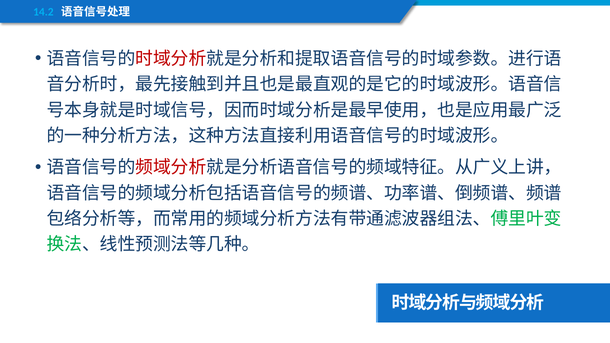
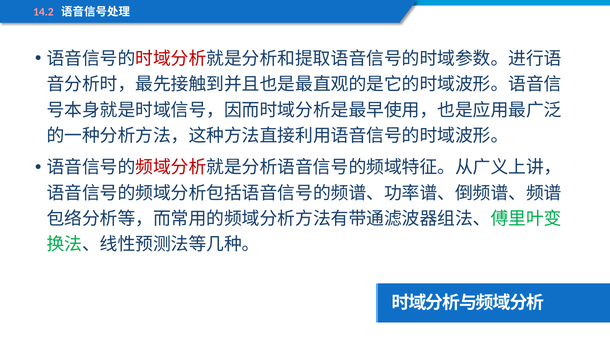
14.2 colour: light blue -> pink
